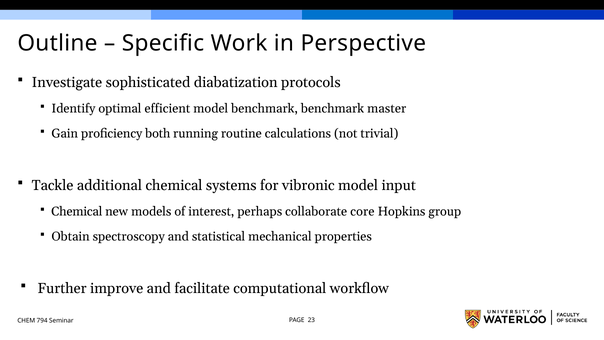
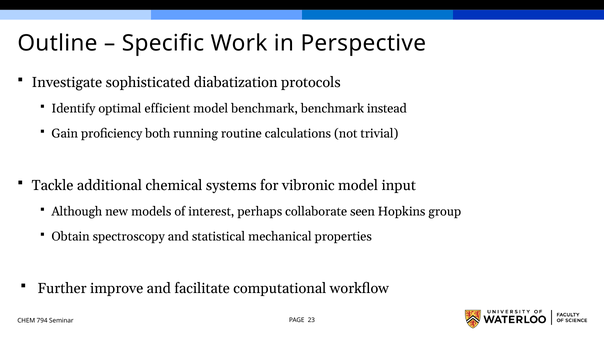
master: master -> instead
Chemical at (77, 211): Chemical -> Although
core: core -> seen
